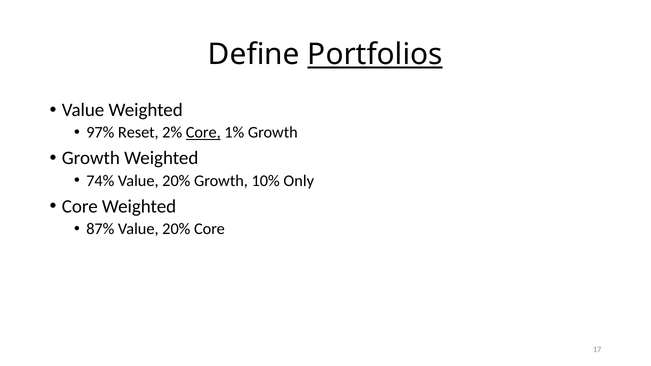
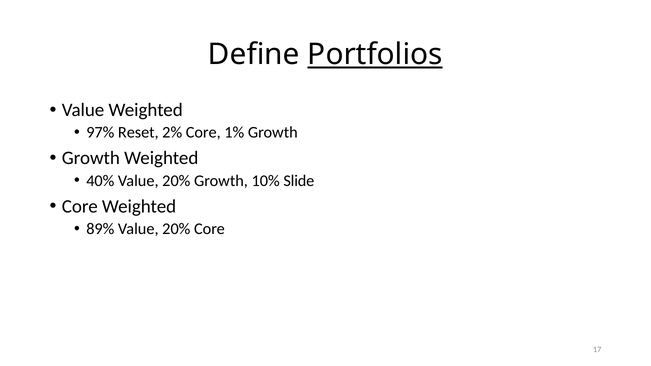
Core at (203, 133) underline: present -> none
74%: 74% -> 40%
Only: Only -> Slide
87%: 87% -> 89%
